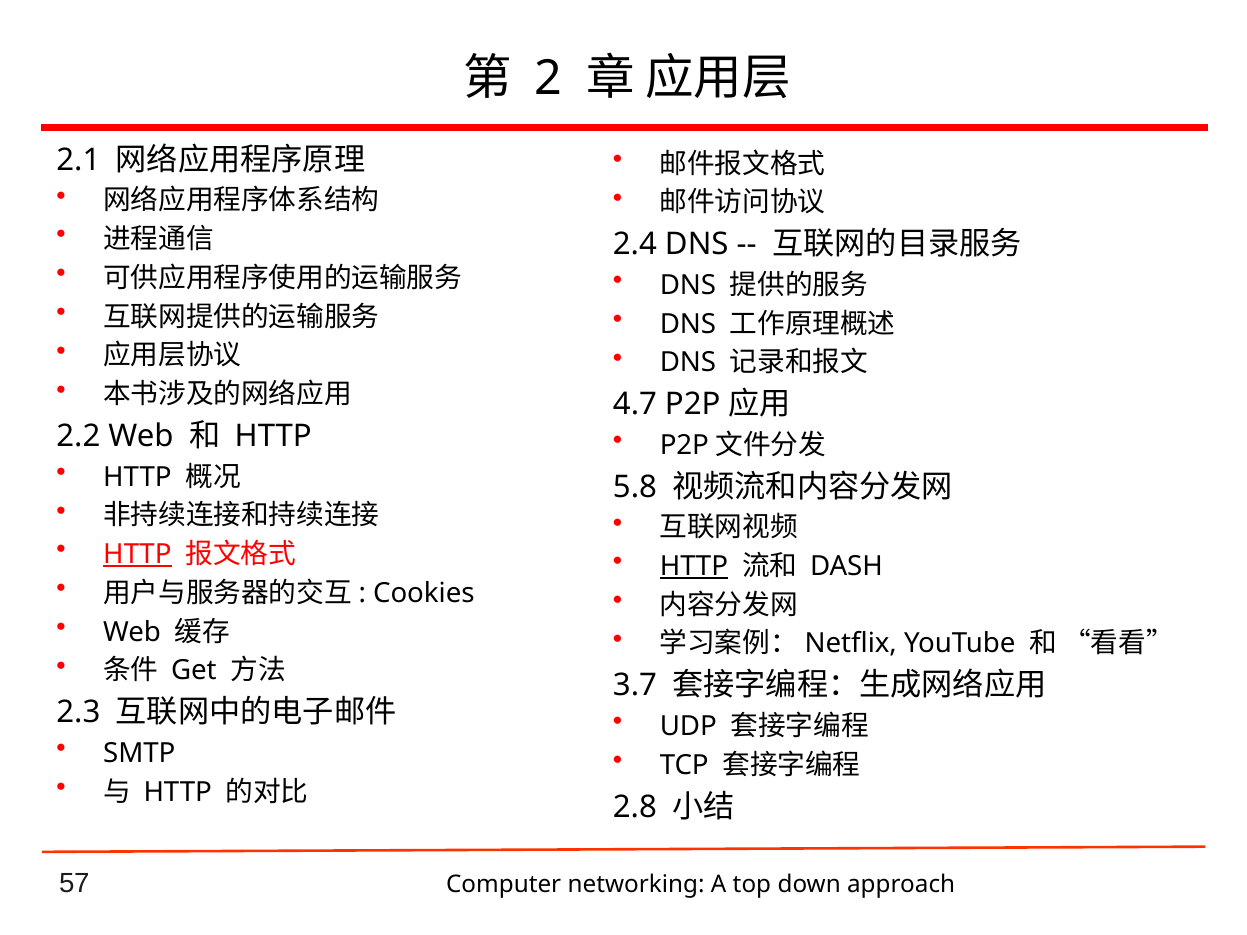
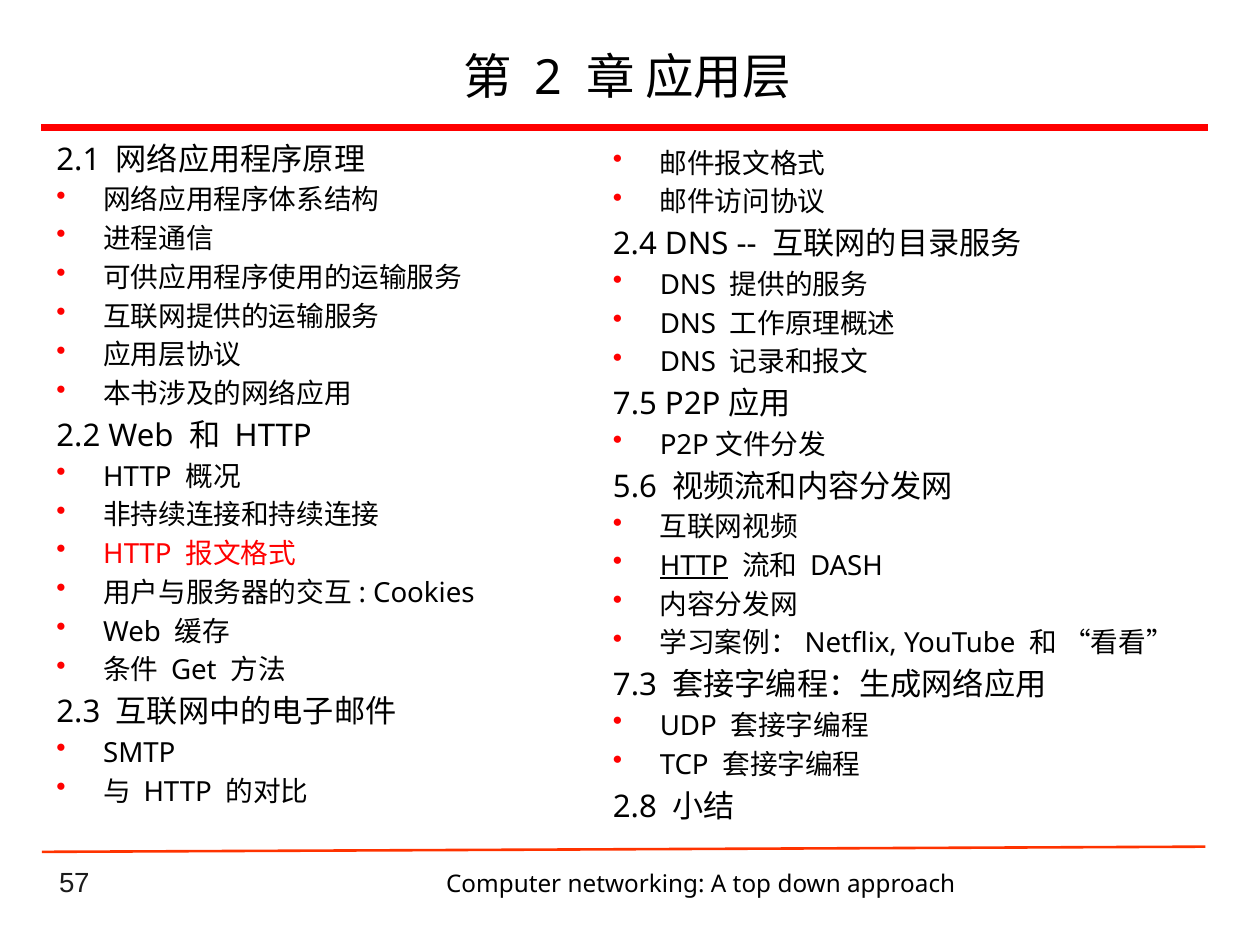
4.7: 4.7 -> 7.5
5.8: 5.8 -> 5.6
HTTP at (137, 555) underline: present -> none
3.7: 3.7 -> 7.3
